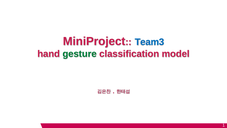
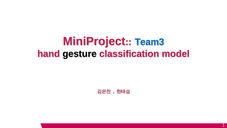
gesture colour: green -> black
